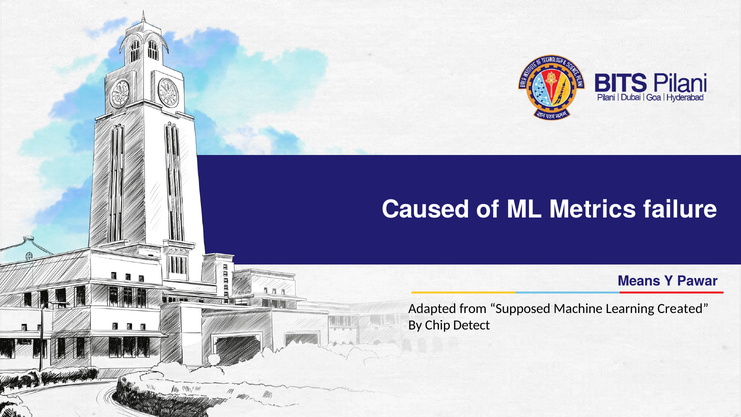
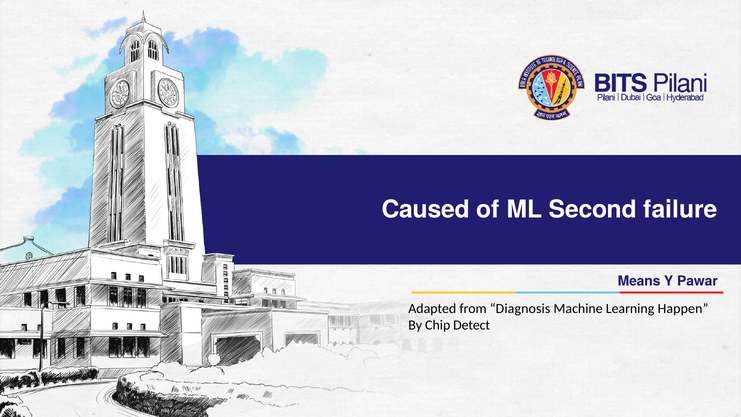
Metrics: Metrics -> Second
Supposed: Supposed -> Diagnosis
Created: Created -> Happen
